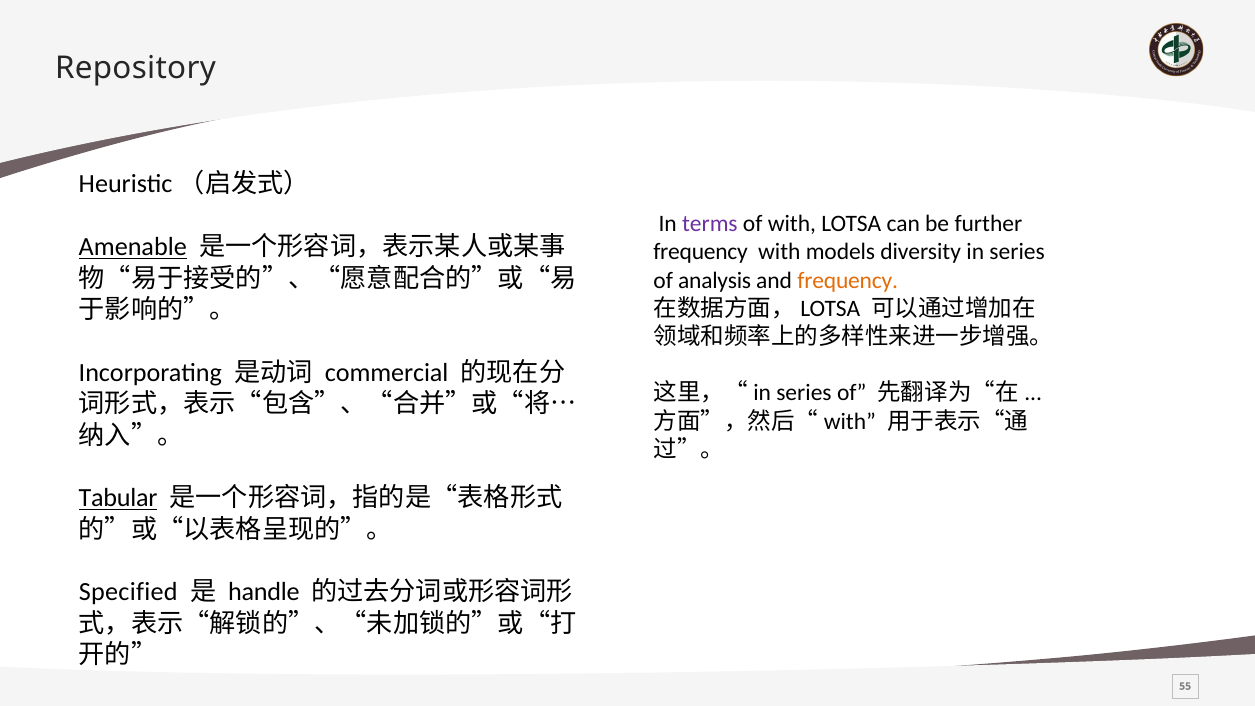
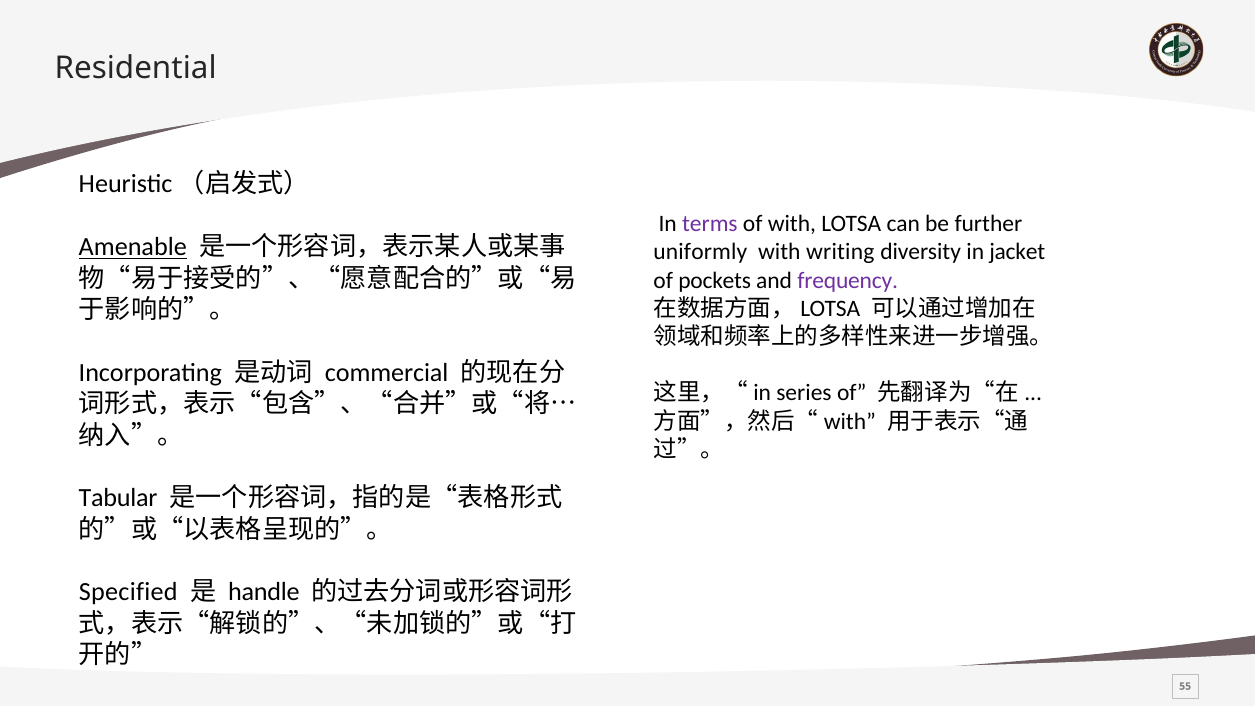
Repository: Repository -> Residential
frequency at (701, 252): frequency -> uniformly
models: models -> writing
in series: series -> jacket
analysis: analysis -> pockets
frequency at (848, 280) colour: orange -> purple
Tabular underline: present -> none
